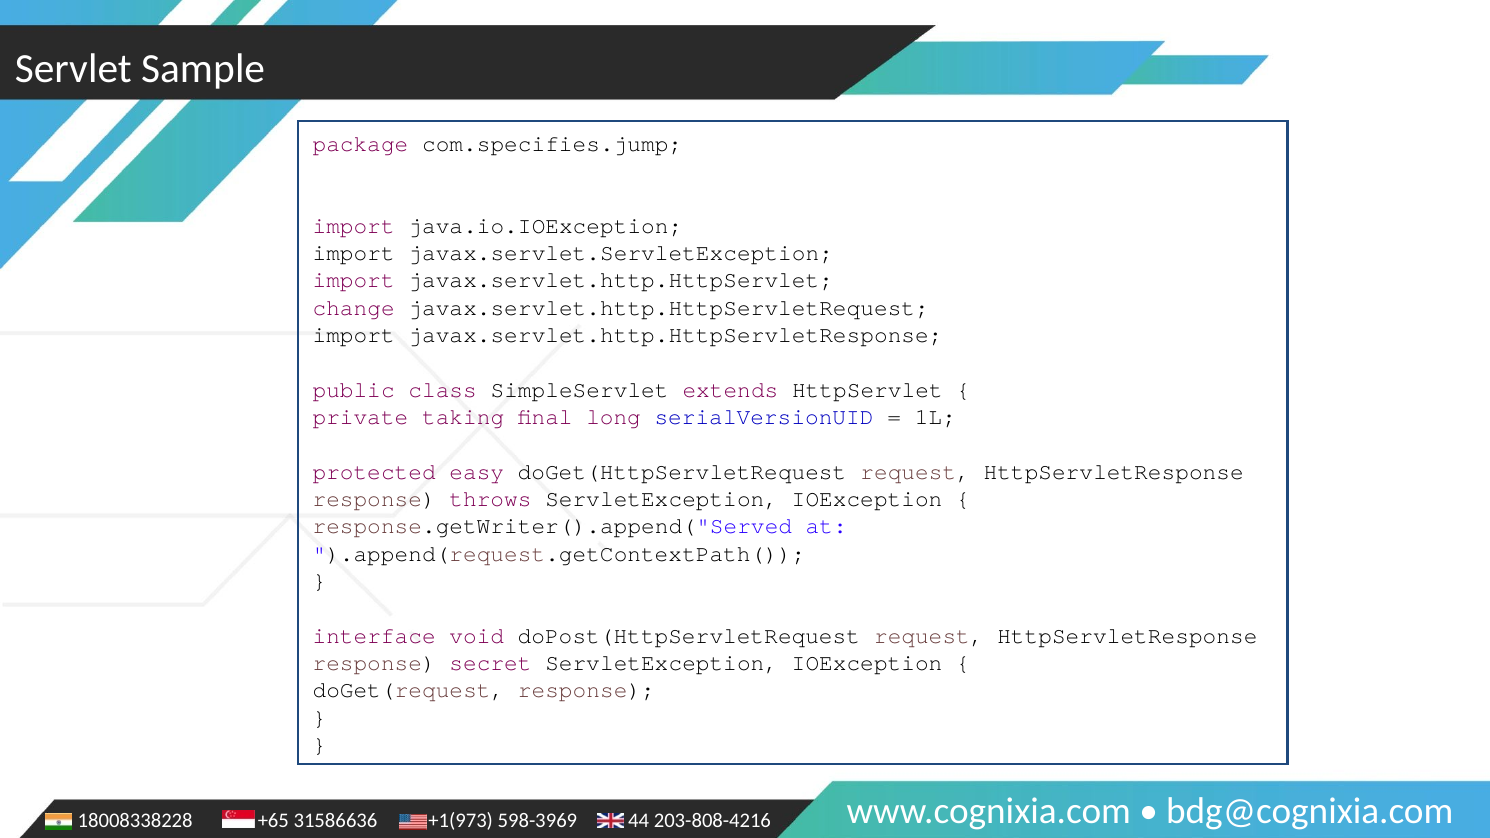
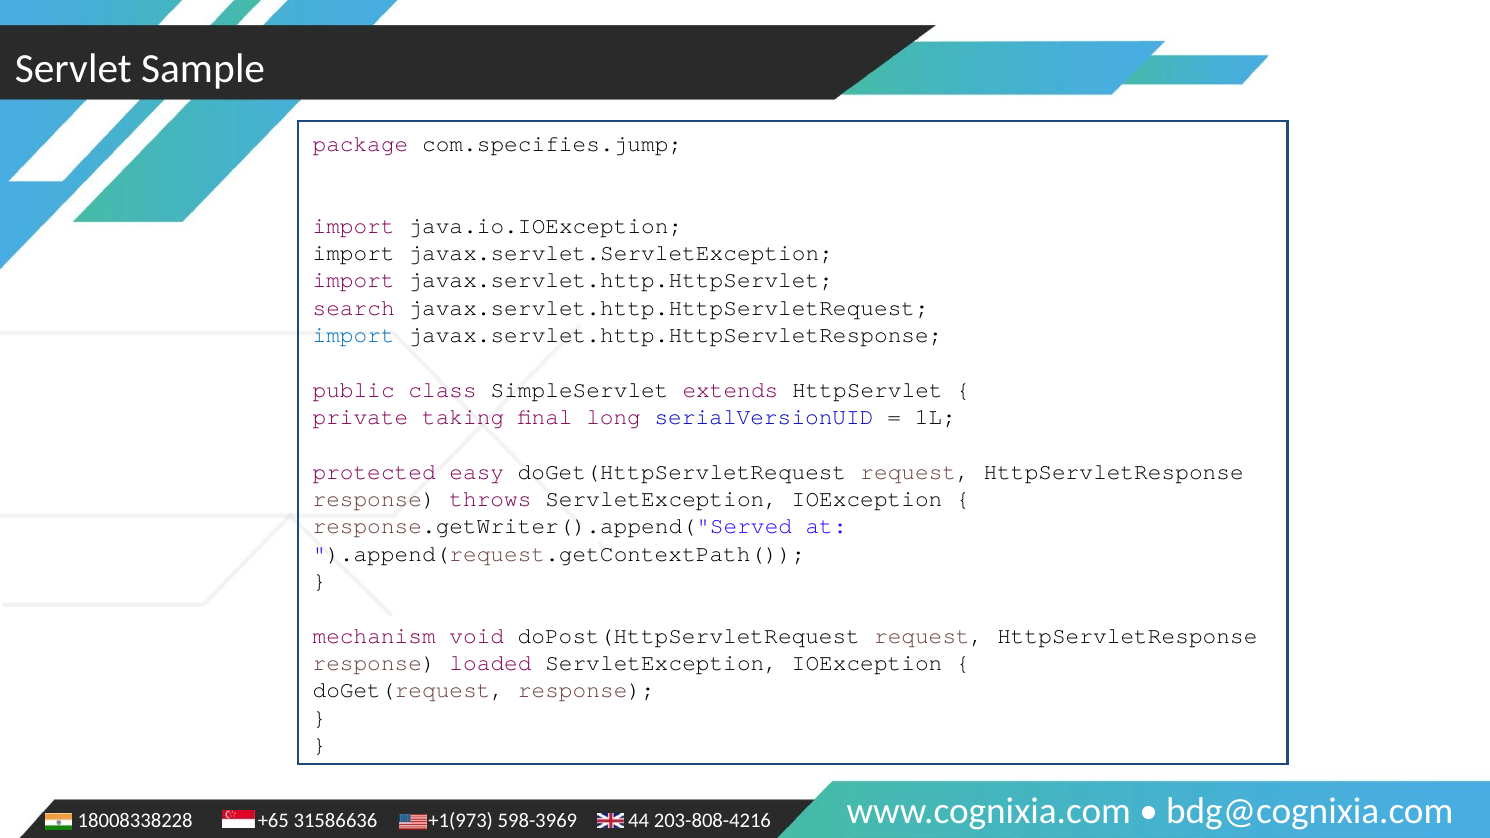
change: change -> search
import at (354, 335) colour: black -> blue
interface: interface -> mechanism
secret: secret -> loaded
